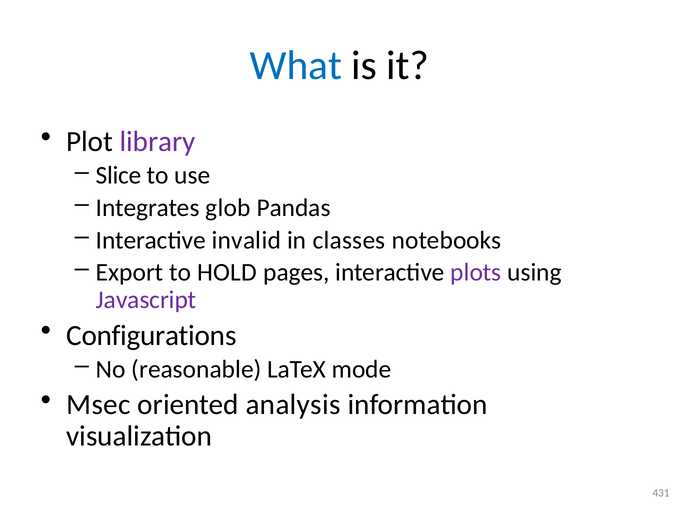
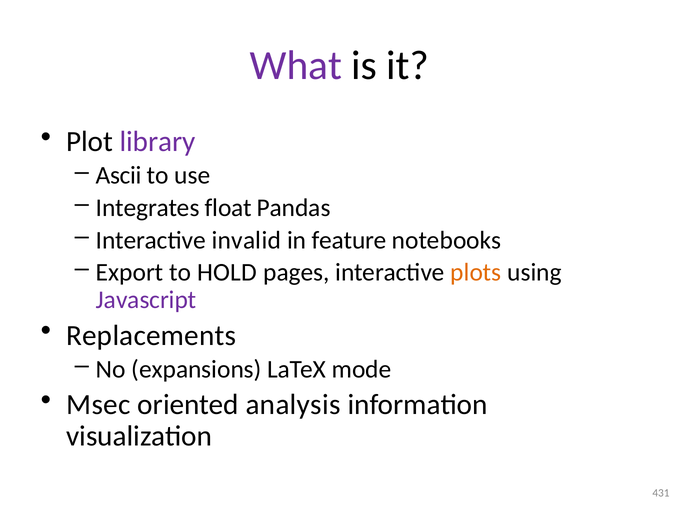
What colour: blue -> purple
Slice: Slice -> Ascii
glob: glob -> float
classes: classes -> feature
plots colour: purple -> orange
Configurations: Configurations -> Replacements
reasonable: reasonable -> expansions
